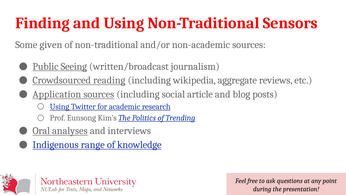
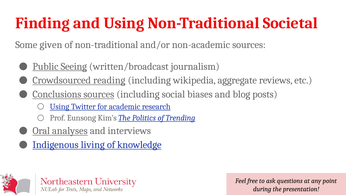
Sensors: Sensors -> Societal
Application: Application -> Conclusions
article: article -> biases
range: range -> living
